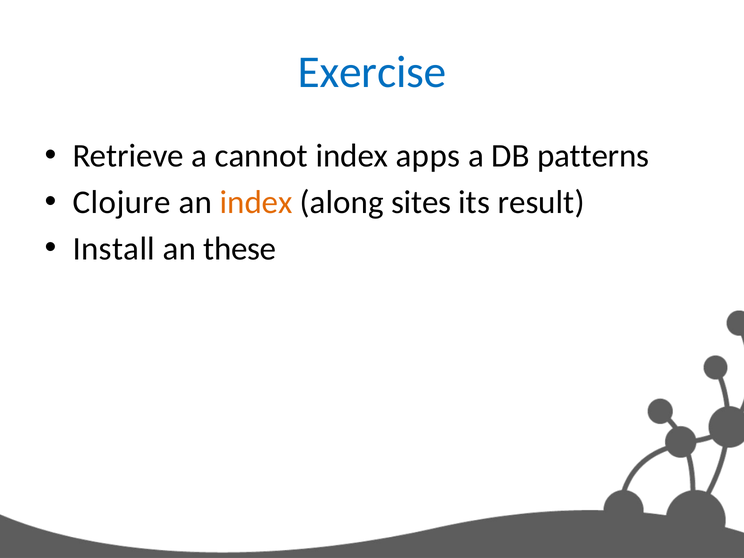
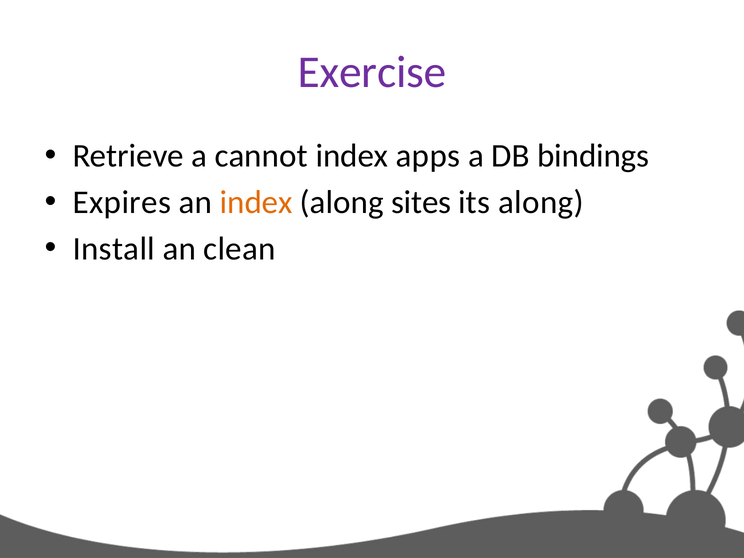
Exercise colour: blue -> purple
patterns: patterns -> bindings
Clojure: Clojure -> Expires
its result: result -> along
these: these -> clean
